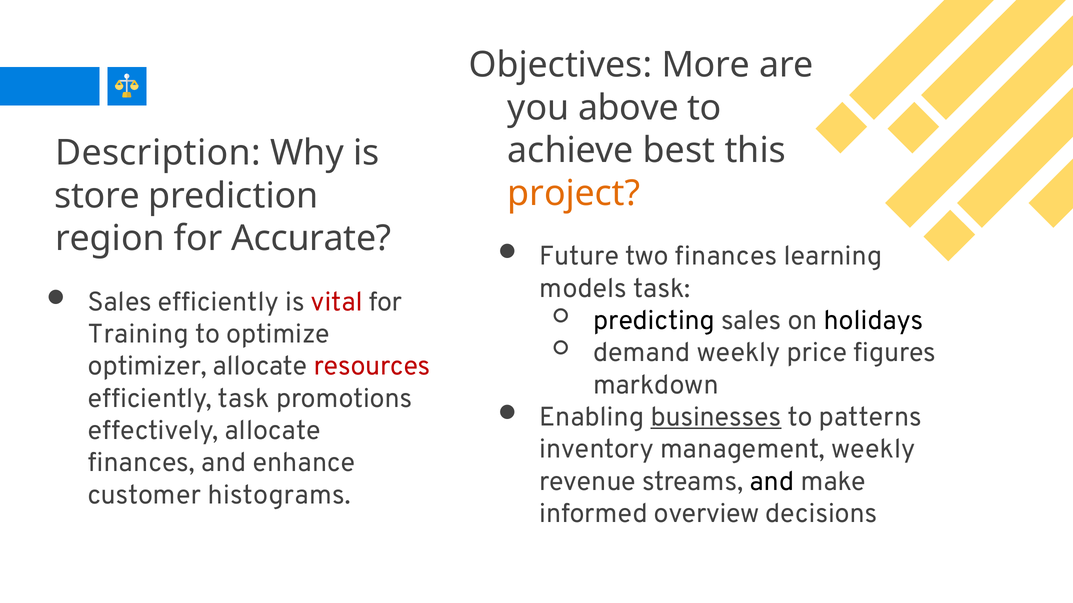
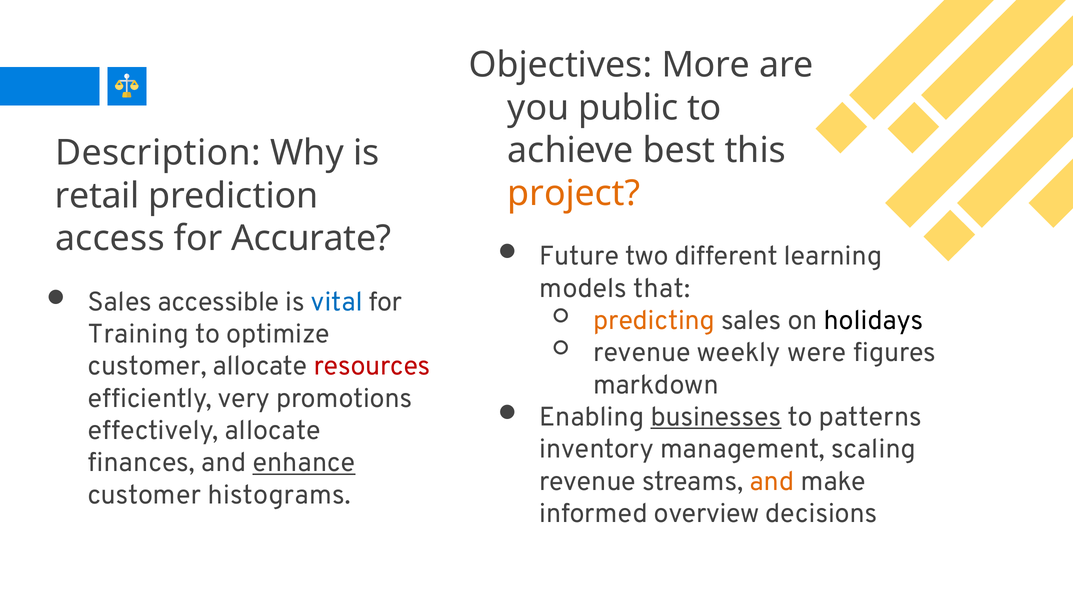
above: above -> public
store: store -> retail
region: region -> access
two finances: finances -> different
models task: task -> that
Sales efficiently: efficiently -> accessible
vital colour: red -> blue
predicting colour: black -> orange
demand at (642, 353): demand -> revenue
price: price -> were
optimizer at (147, 366): optimizer -> customer
efficiently task: task -> very
management weekly: weekly -> scaling
enhance underline: none -> present
and at (772, 482) colour: black -> orange
